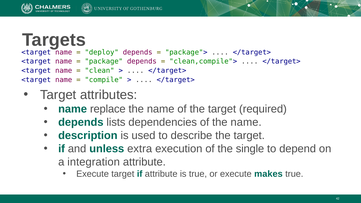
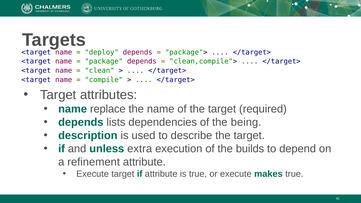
of the name: name -> being
single: single -> builds
integration: integration -> refinement
